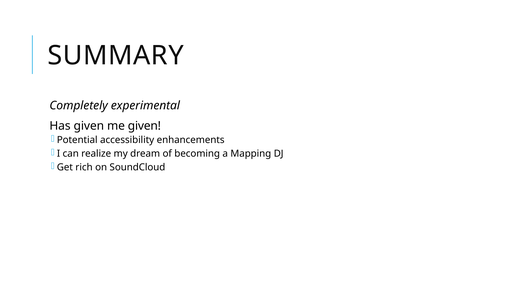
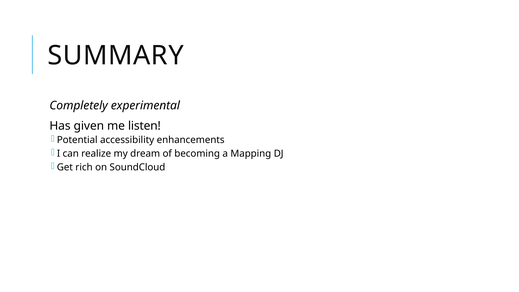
me given: given -> listen
